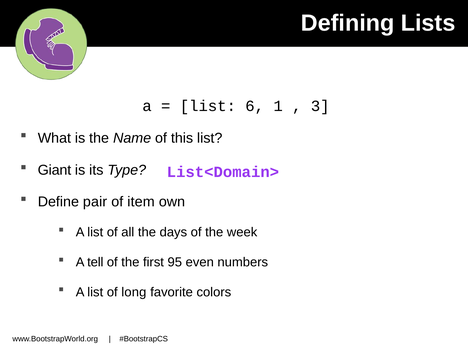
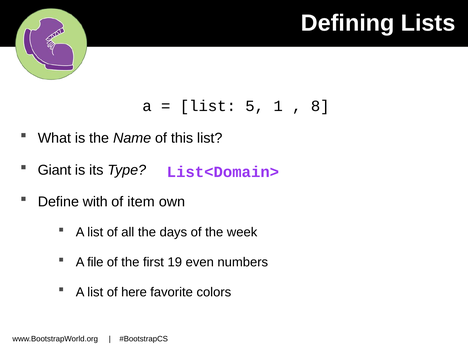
6: 6 -> 5
3: 3 -> 8
pair: pair -> with
tell: tell -> file
95: 95 -> 19
long: long -> here
